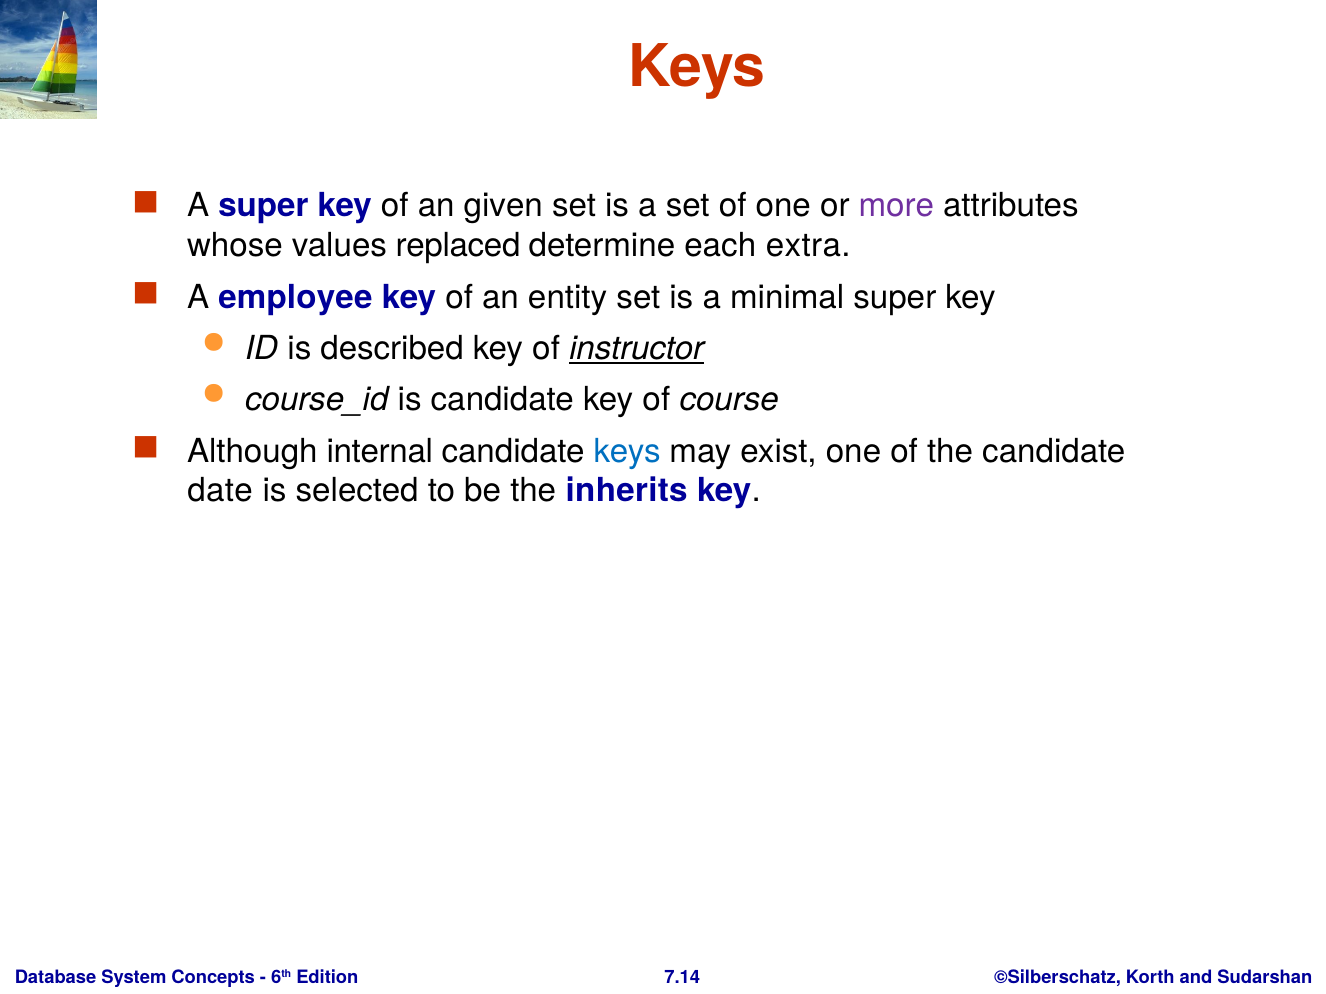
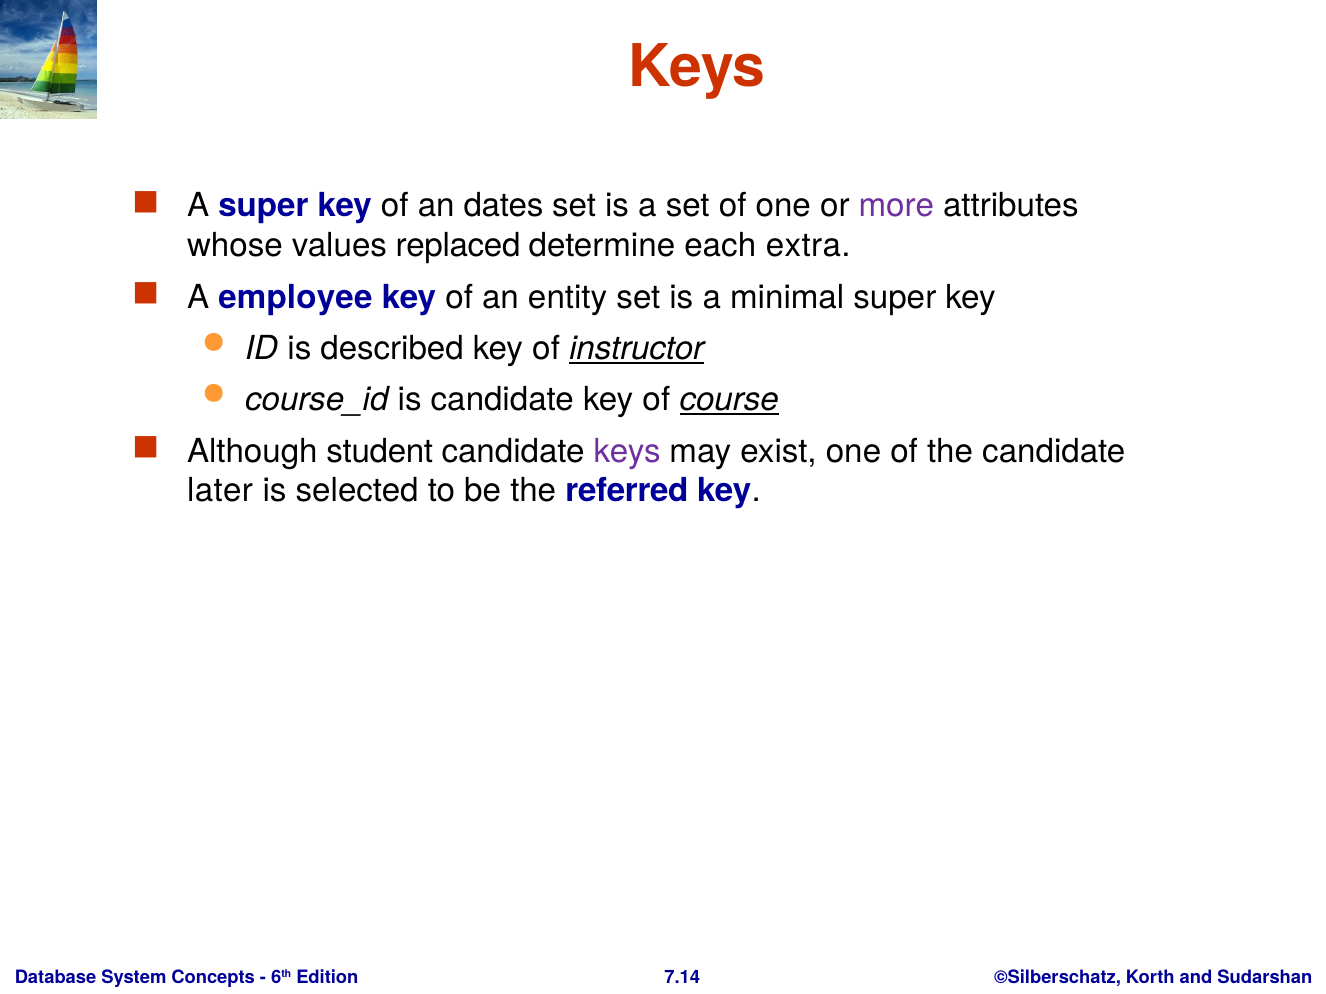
given: given -> dates
course underline: none -> present
internal: internal -> student
keys at (627, 451) colour: blue -> purple
date: date -> later
inherits: inherits -> referred
